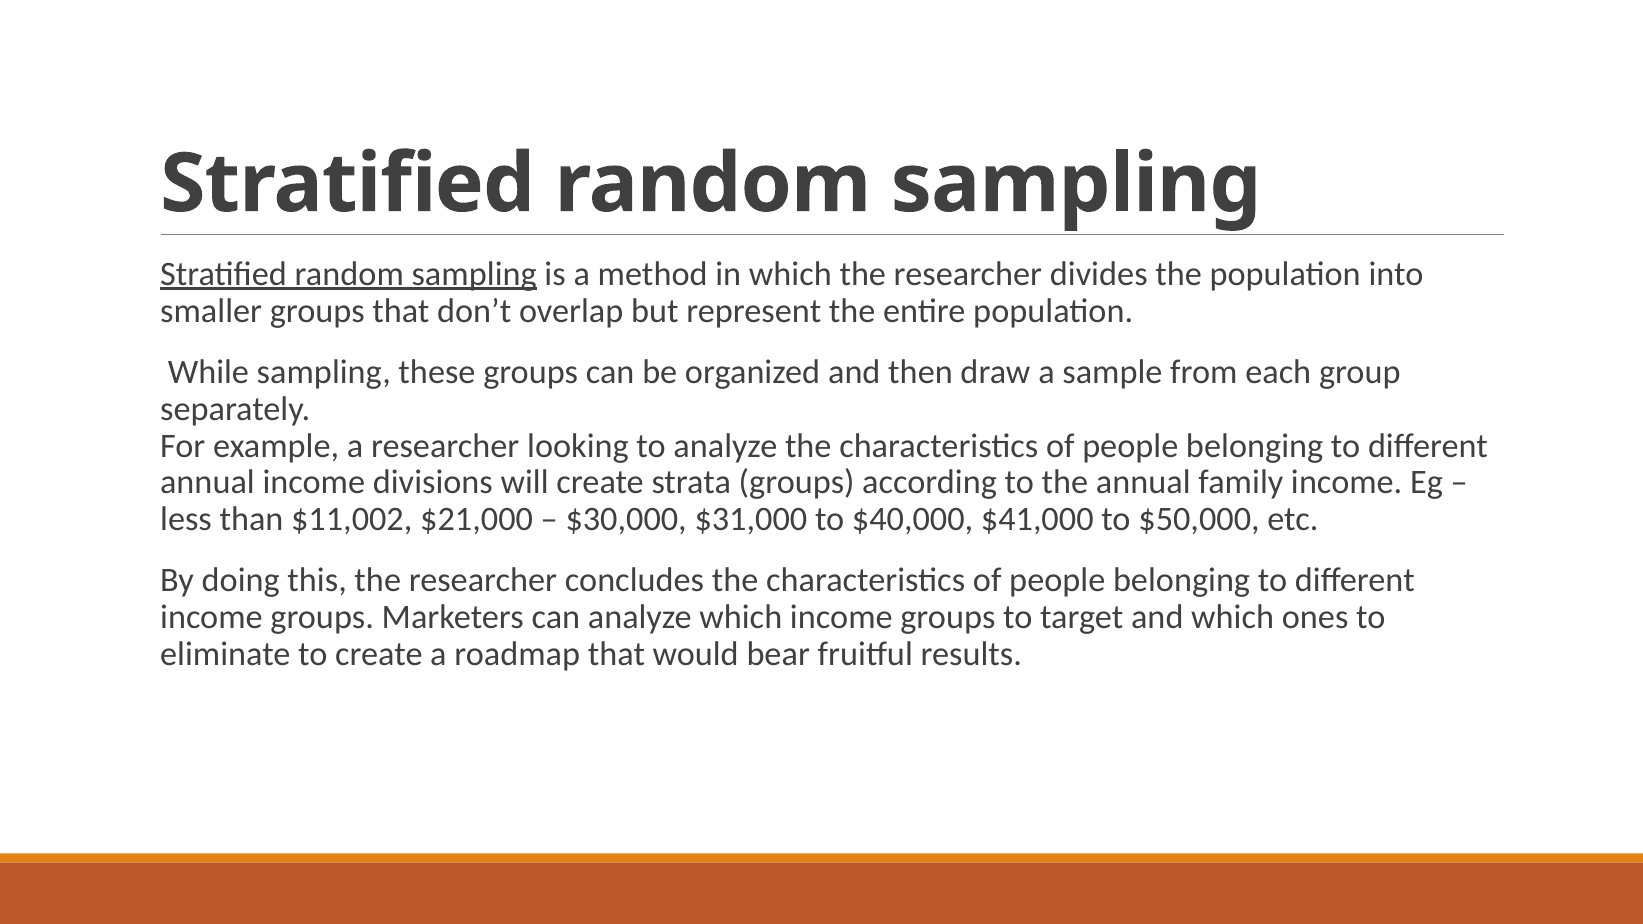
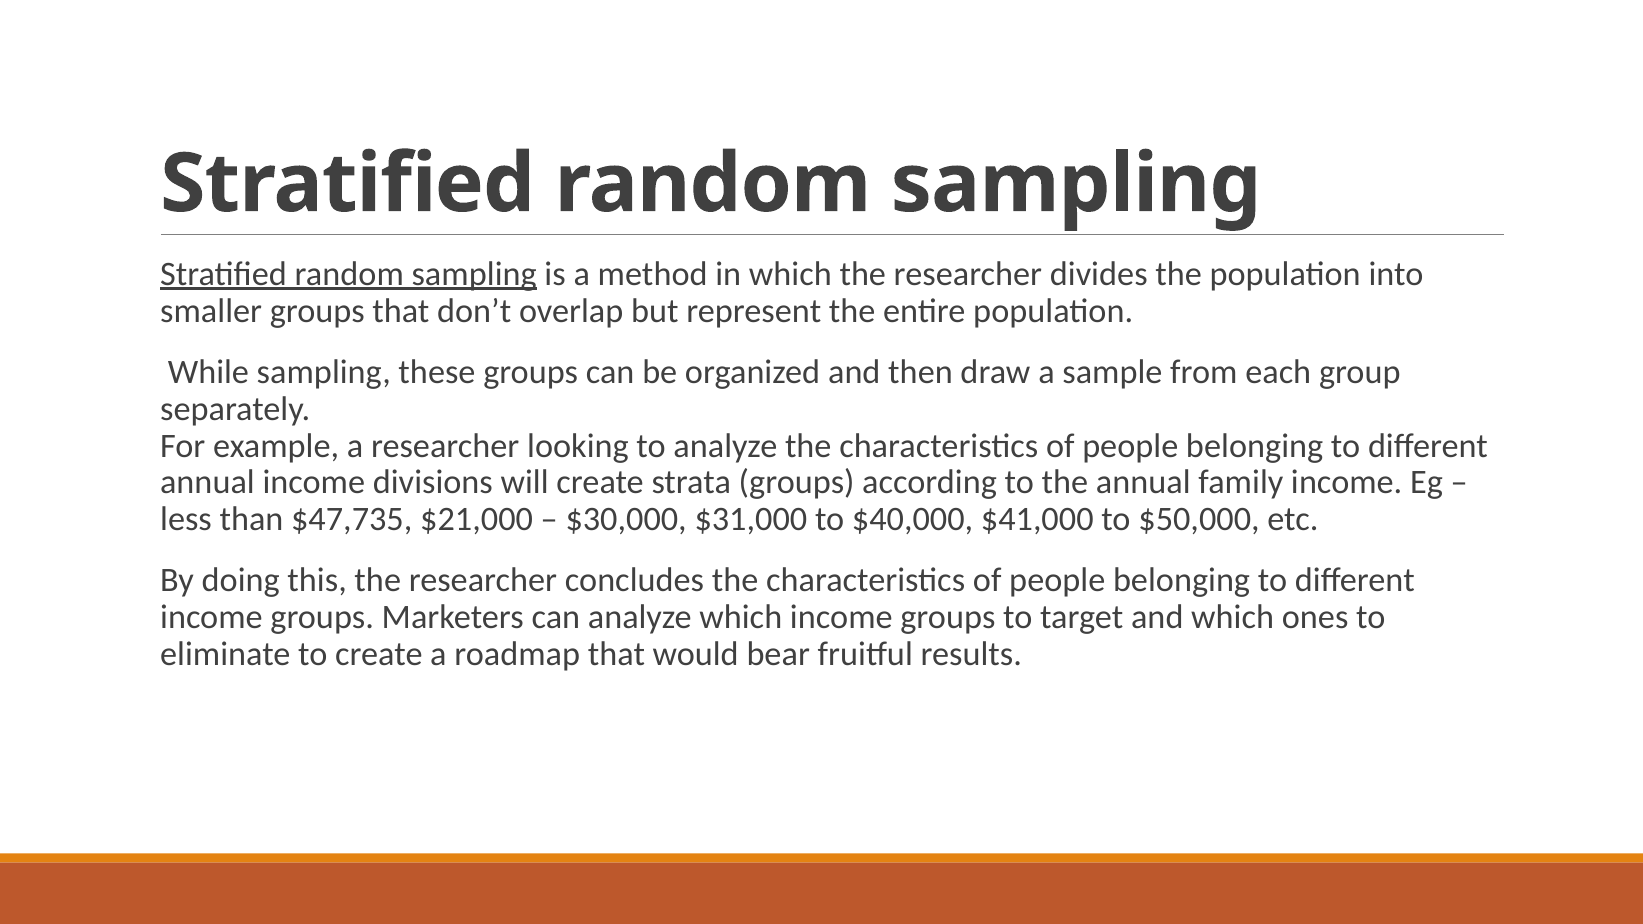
$11,002: $11,002 -> $47,735
